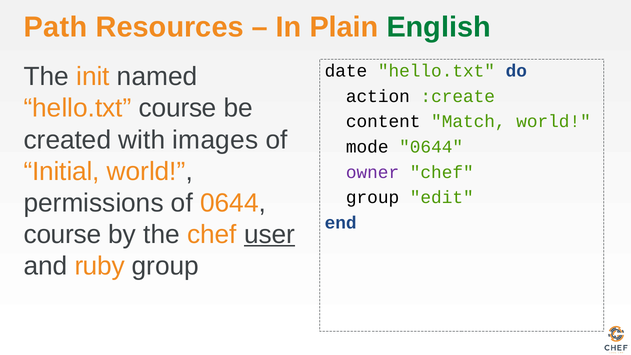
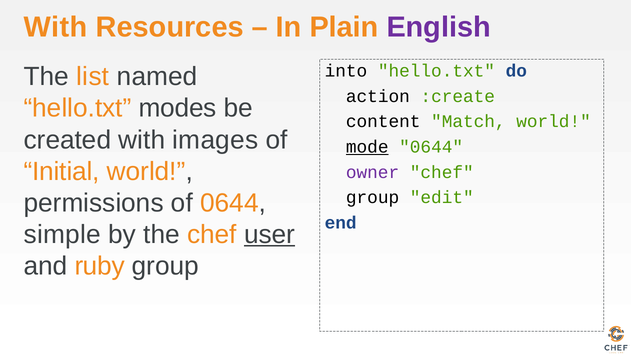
Path at (56, 27): Path -> With
English colour: green -> purple
date: date -> into
init: init -> list
hello.txt course: course -> modes
mode underline: none -> present
course at (62, 234): course -> simple
